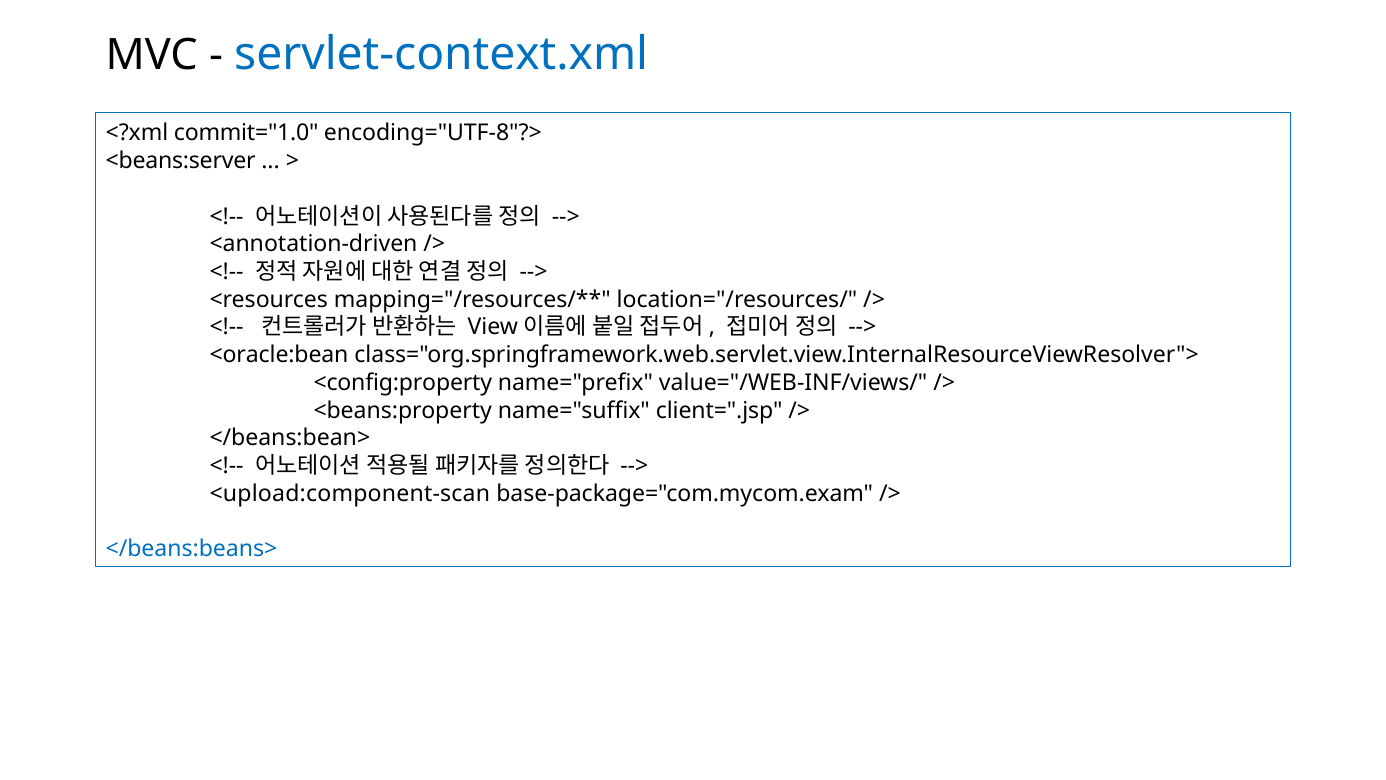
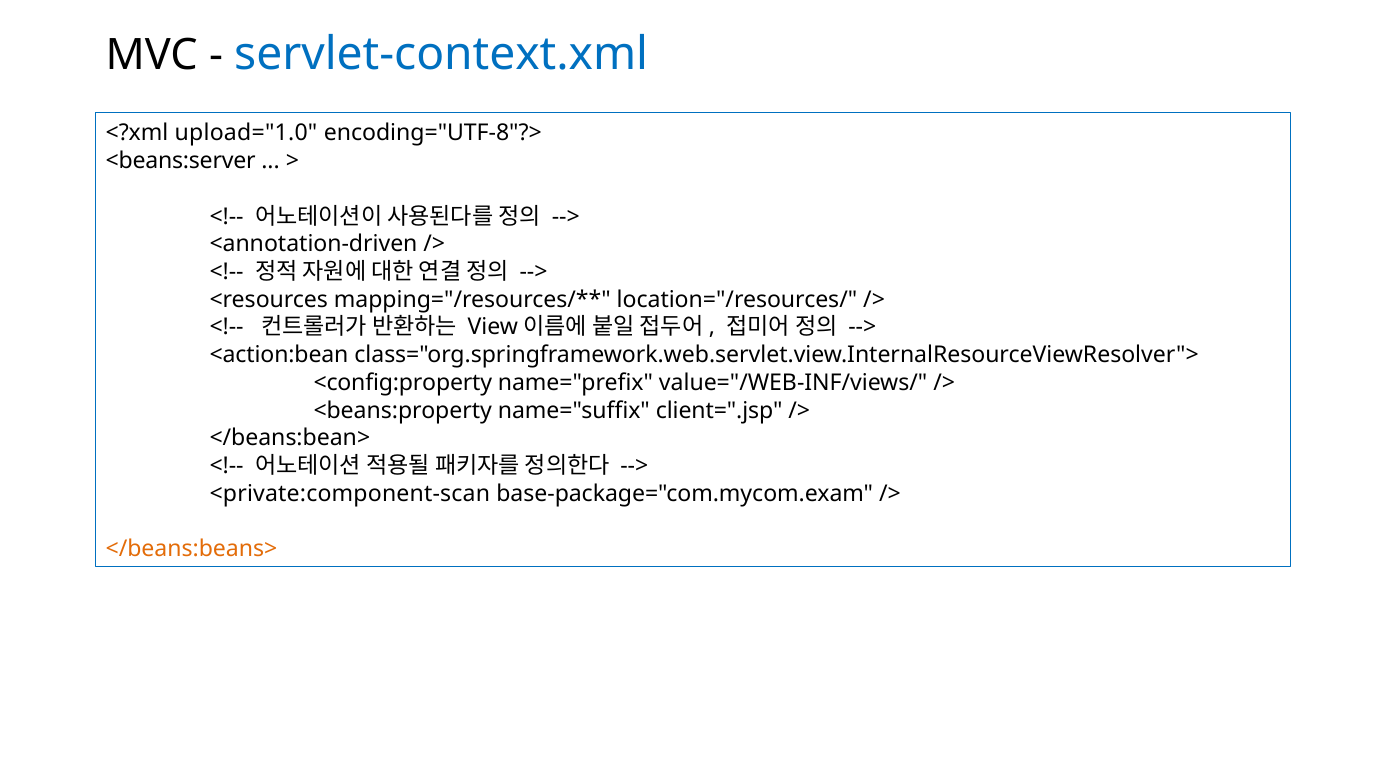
commit="1.0: commit="1.0 -> upload="1.0
<oracle:bean: <oracle:bean -> <action:bean
<upload:component-scan: <upload:component-scan -> <private:component-scan
</beans:beans> colour: blue -> orange
